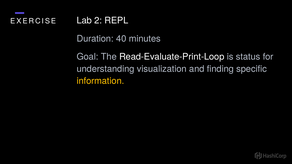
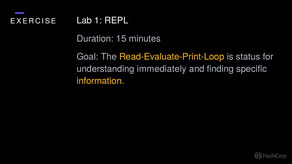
2: 2 -> 1
40: 40 -> 15
Read-Evaluate-Print-Loop colour: white -> yellow
visualization: visualization -> immediately
